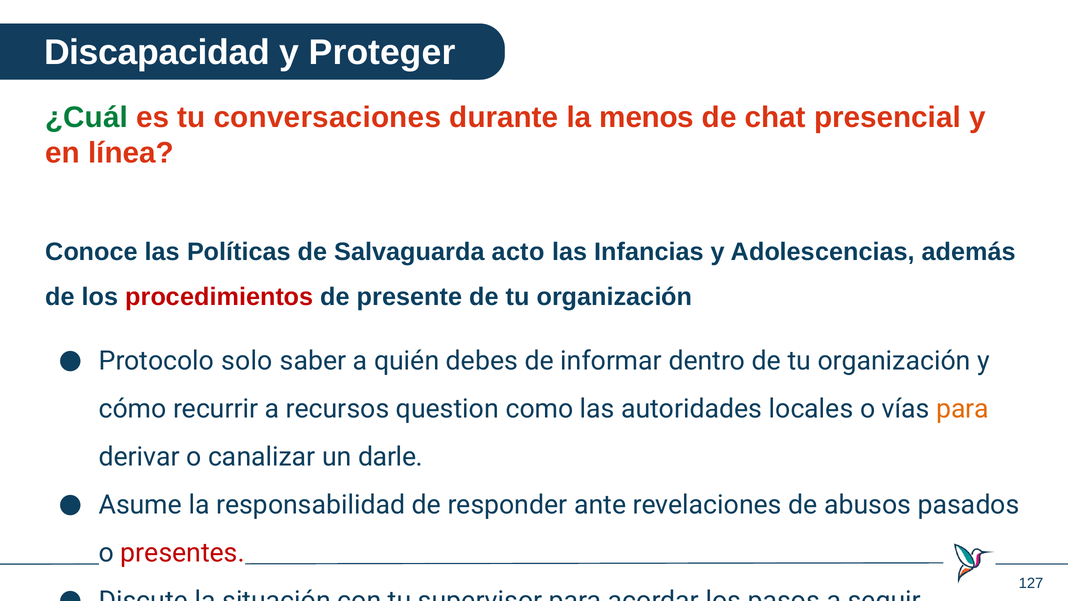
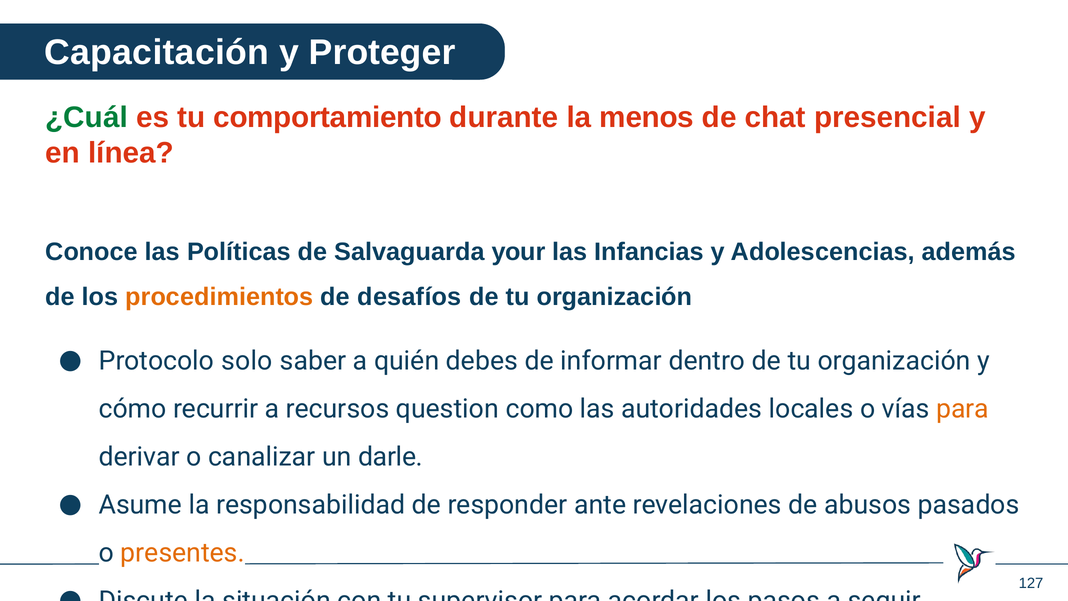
Discapacidad: Discapacidad -> Capacitación
conversaciones: conversaciones -> comportamiento
acto: acto -> your
procedimientos colour: red -> orange
presente: presente -> desafíos
presentes colour: red -> orange
